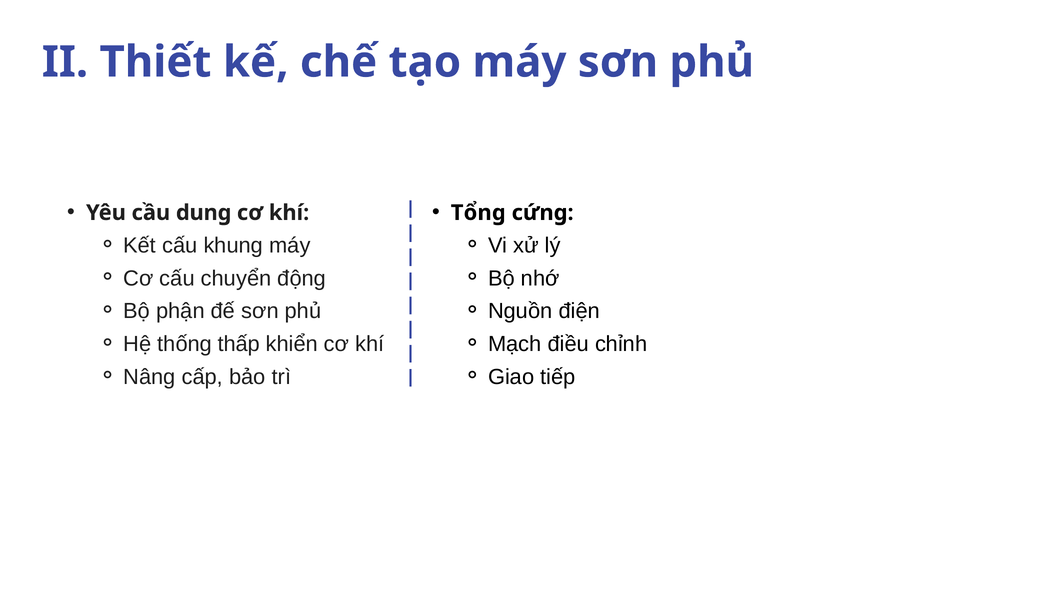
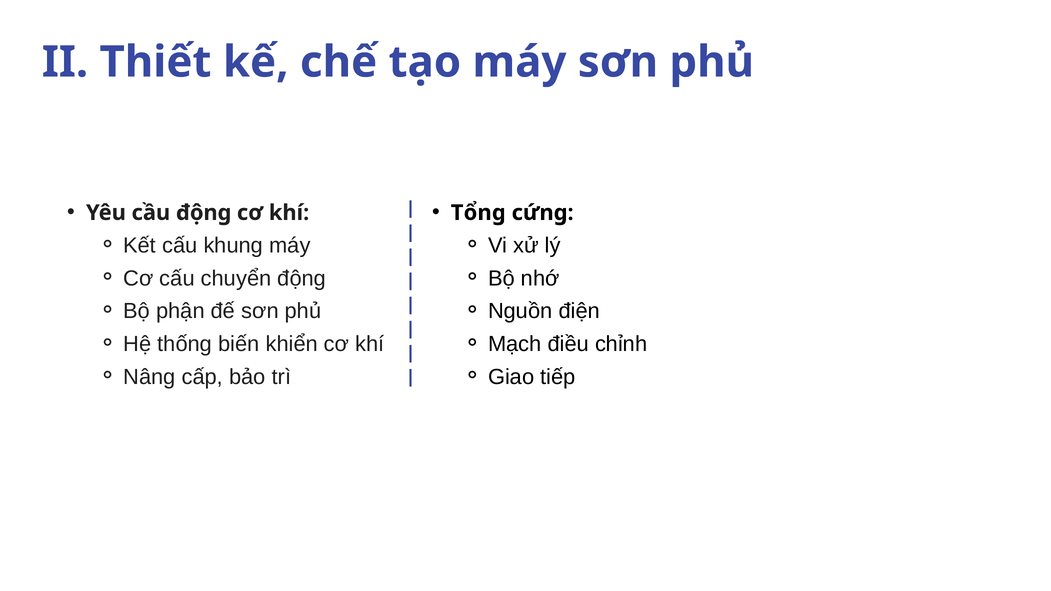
cầu dung: dung -> động
thấp: thấp -> biến
